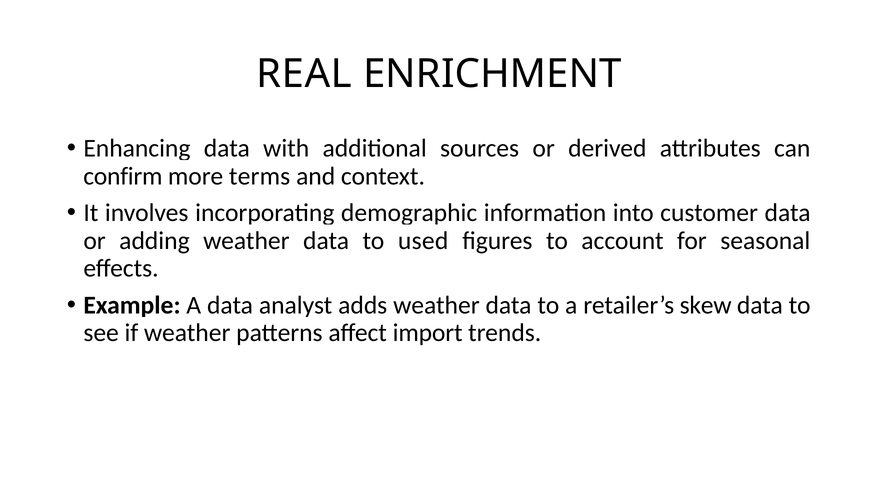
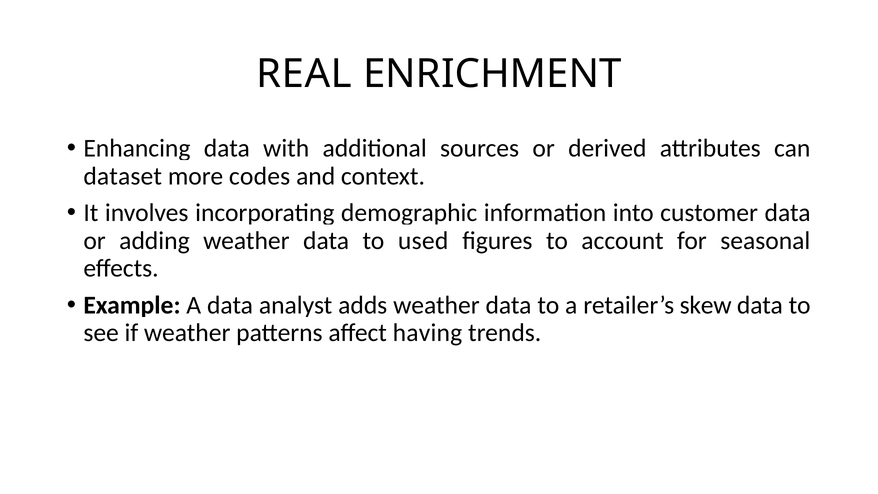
confirm: confirm -> dataset
terms: terms -> codes
import: import -> having
